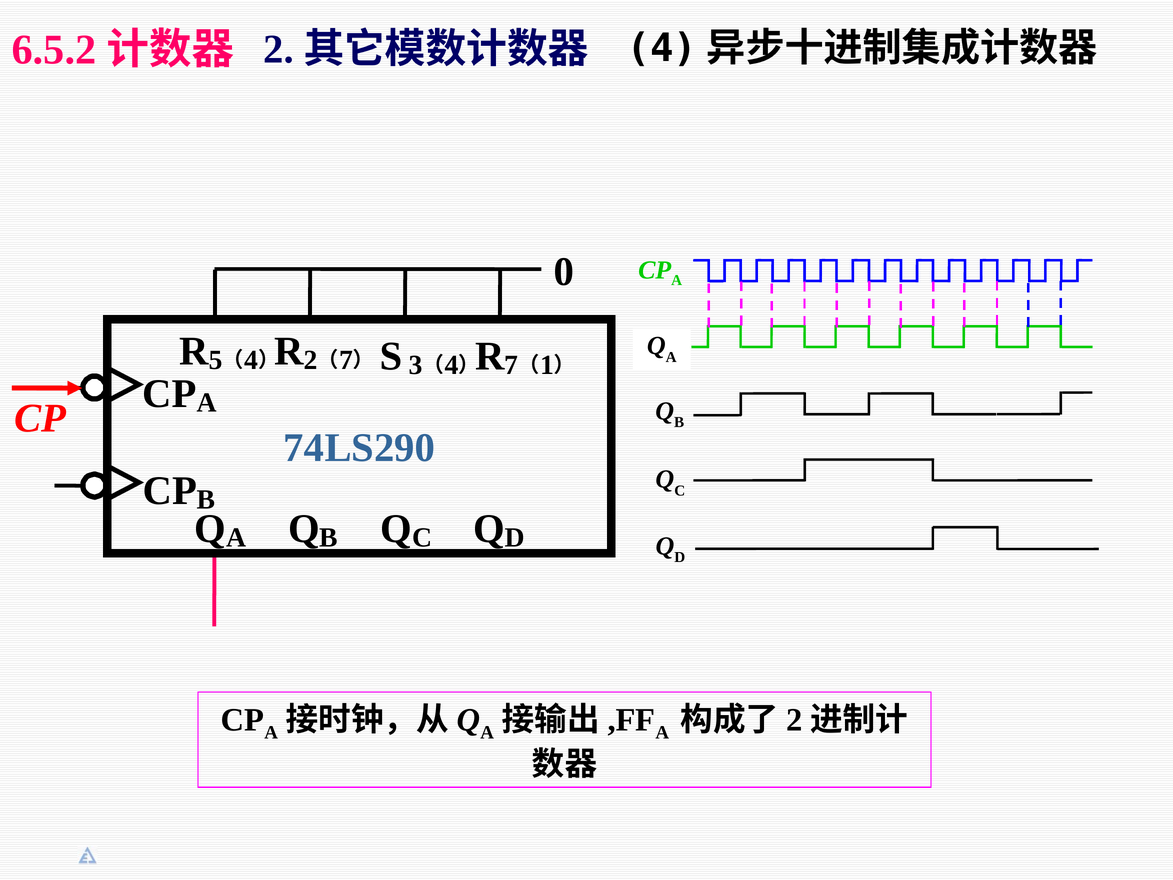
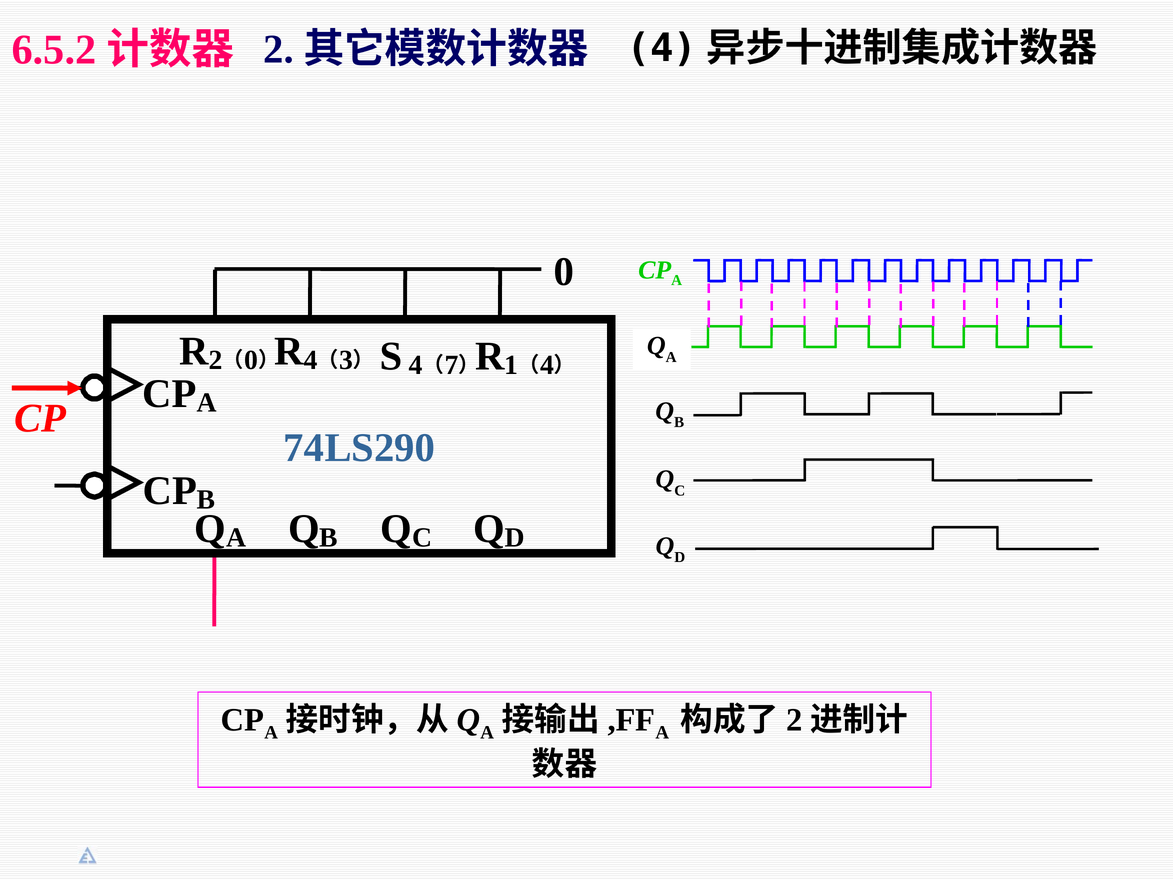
5: 5 -> 2
4 at (251, 360): 4 -> 0
R 2: 2 -> 4
7 at (346, 360): 7 -> 3
S 3: 3 -> 4
4 at (451, 365): 4 -> 7
R 7: 7 -> 1
1 at (547, 365): 1 -> 4
